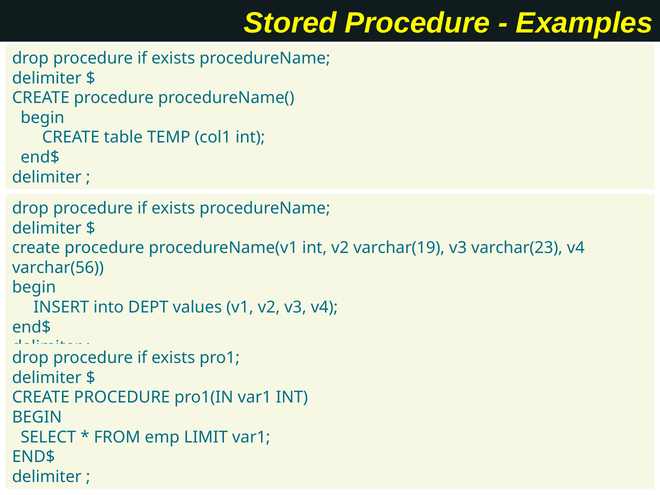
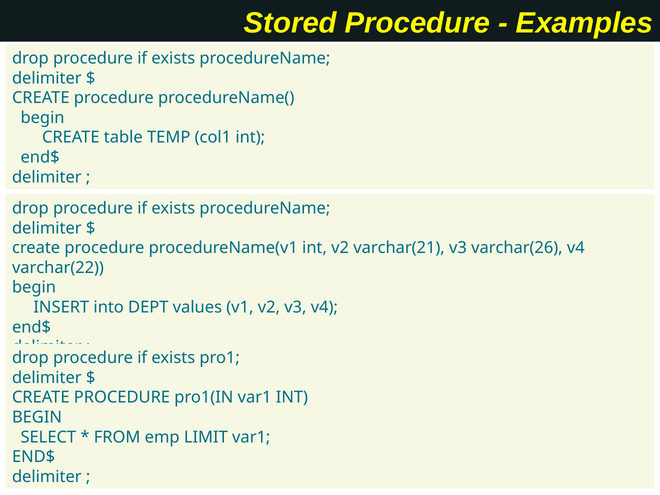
varchar(19: varchar(19 -> varchar(21
varchar(23: varchar(23 -> varchar(26
varchar(56: varchar(56 -> varchar(22
